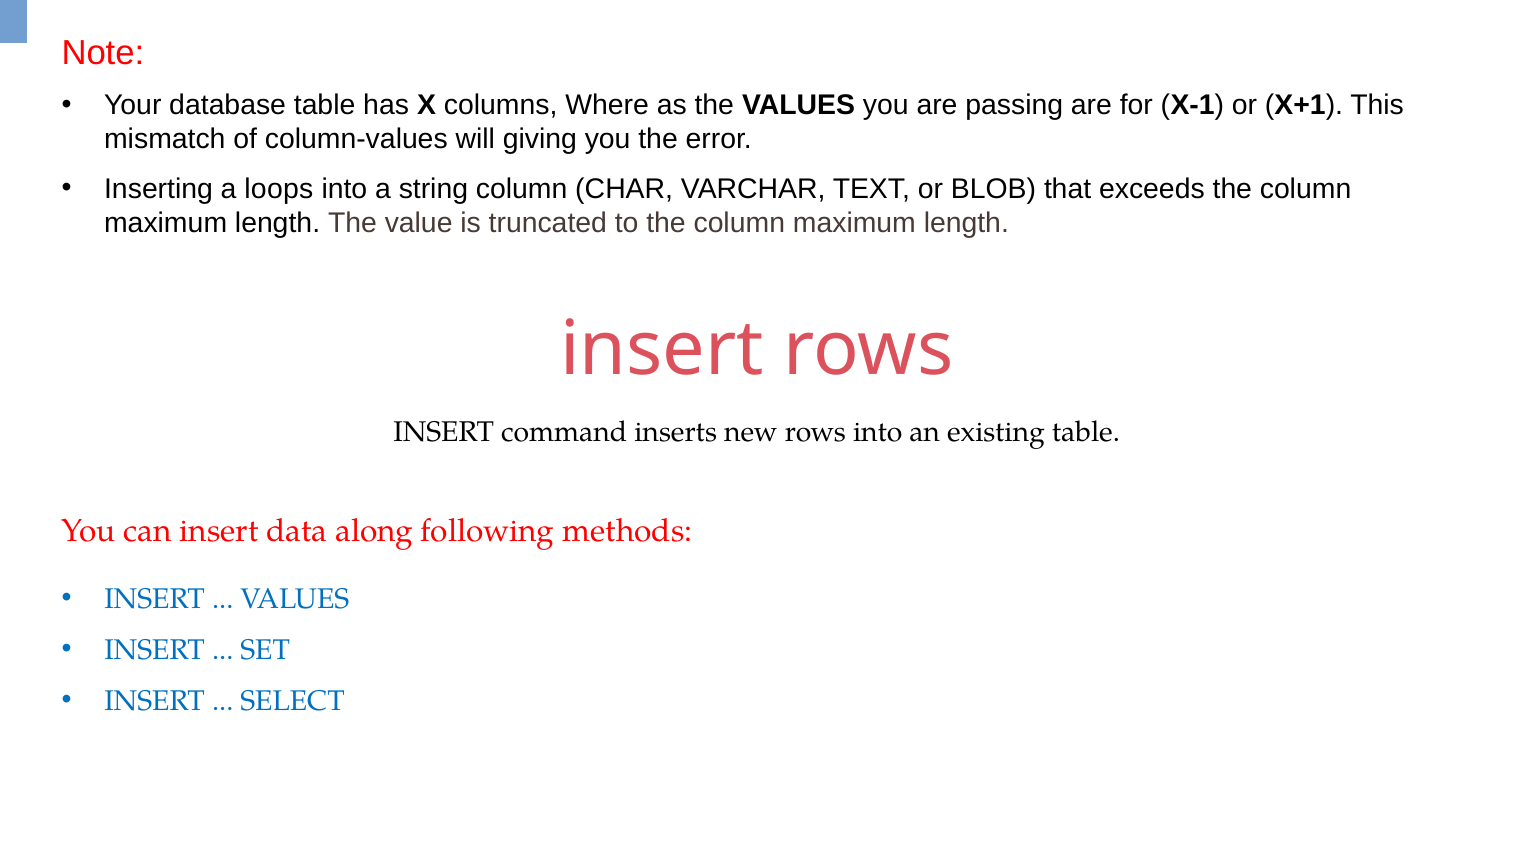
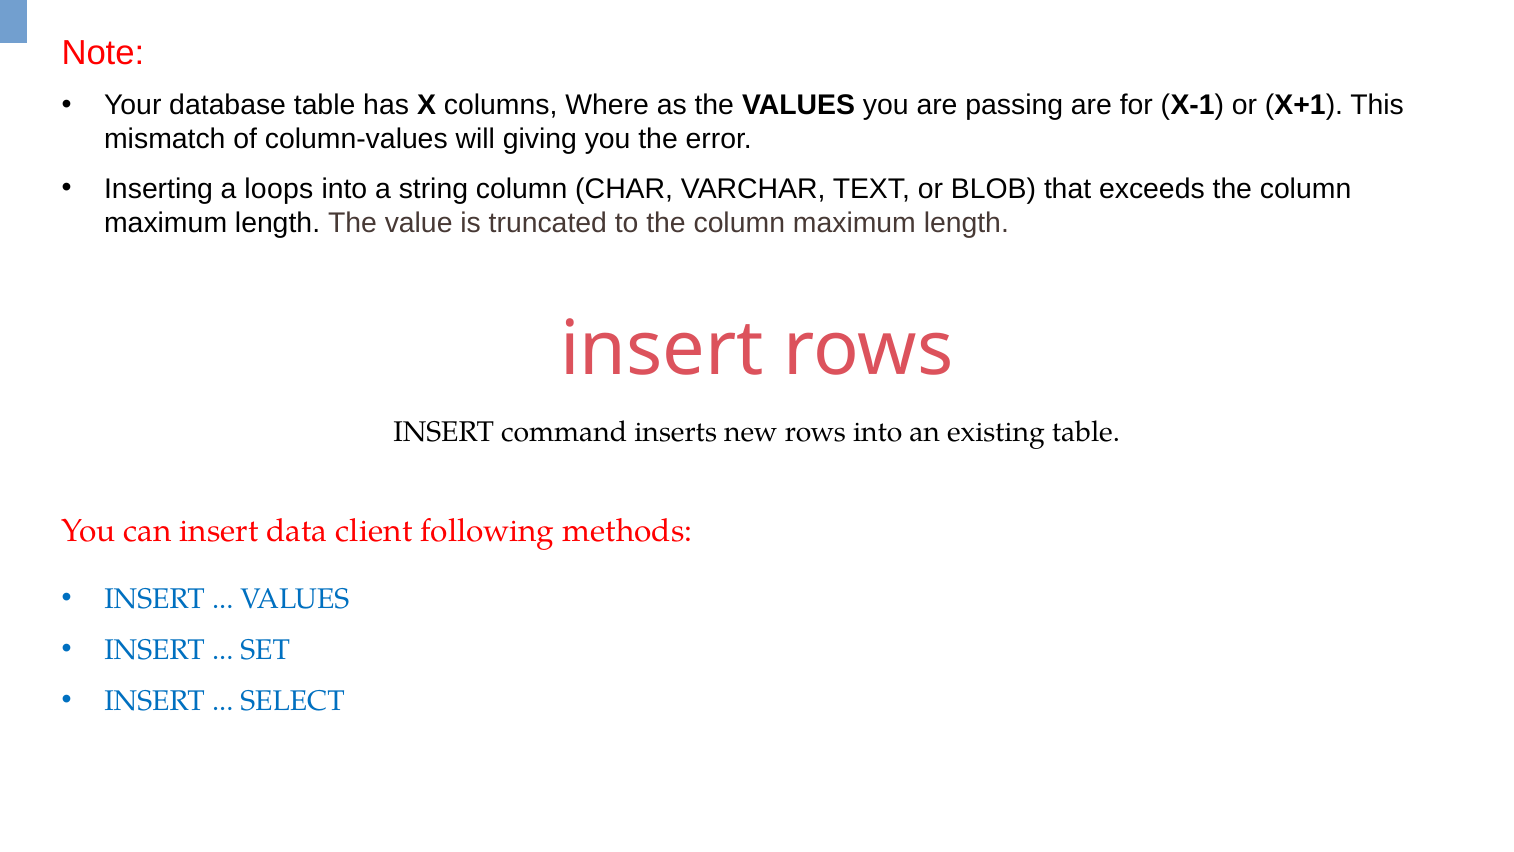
along: along -> client
